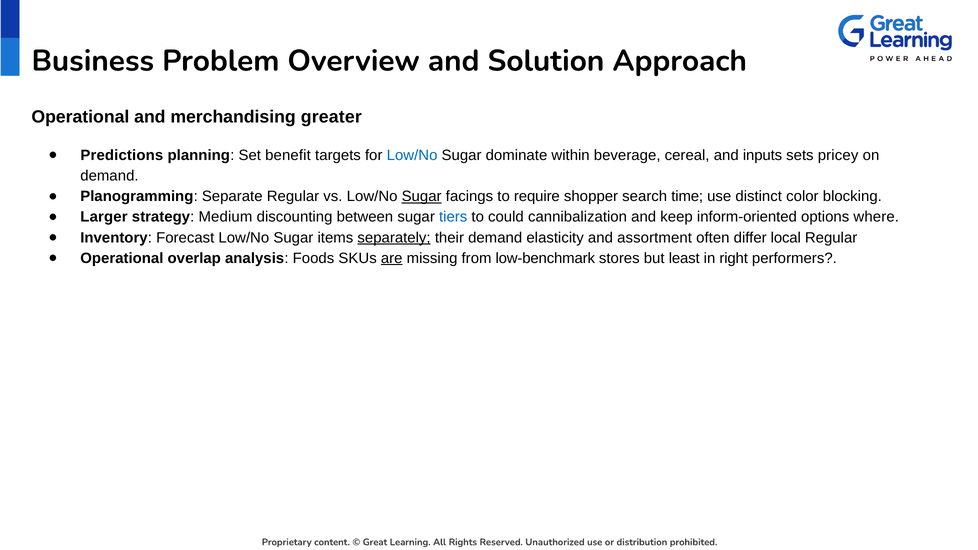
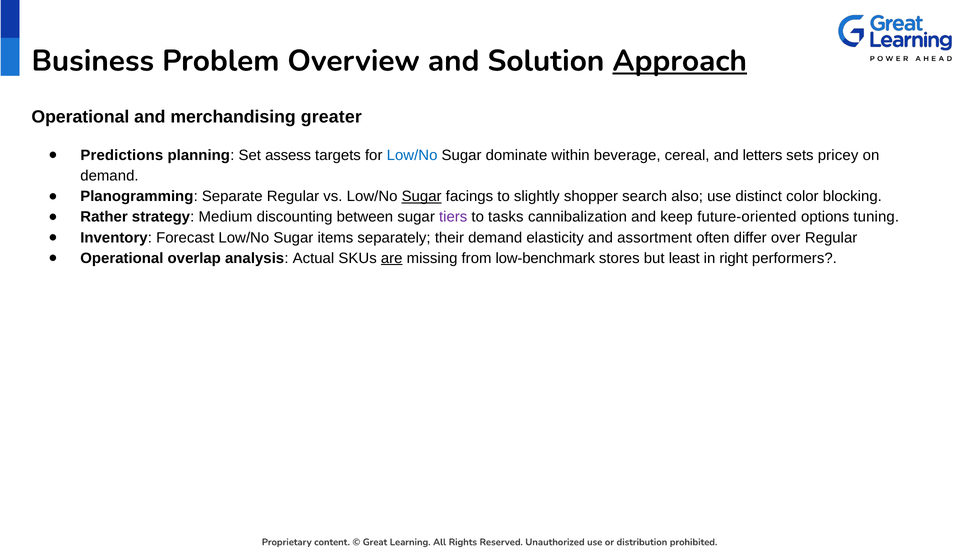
Approach underline: none -> present
benefit: benefit -> assess
inputs: inputs -> letters
require: require -> slightly
time: time -> also
Larger: Larger -> Rather
tiers colour: blue -> purple
could: could -> tasks
inform-oriented: inform-oriented -> future-oriented
where: where -> tuning
separately underline: present -> none
local: local -> over
Foods: Foods -> Actual
